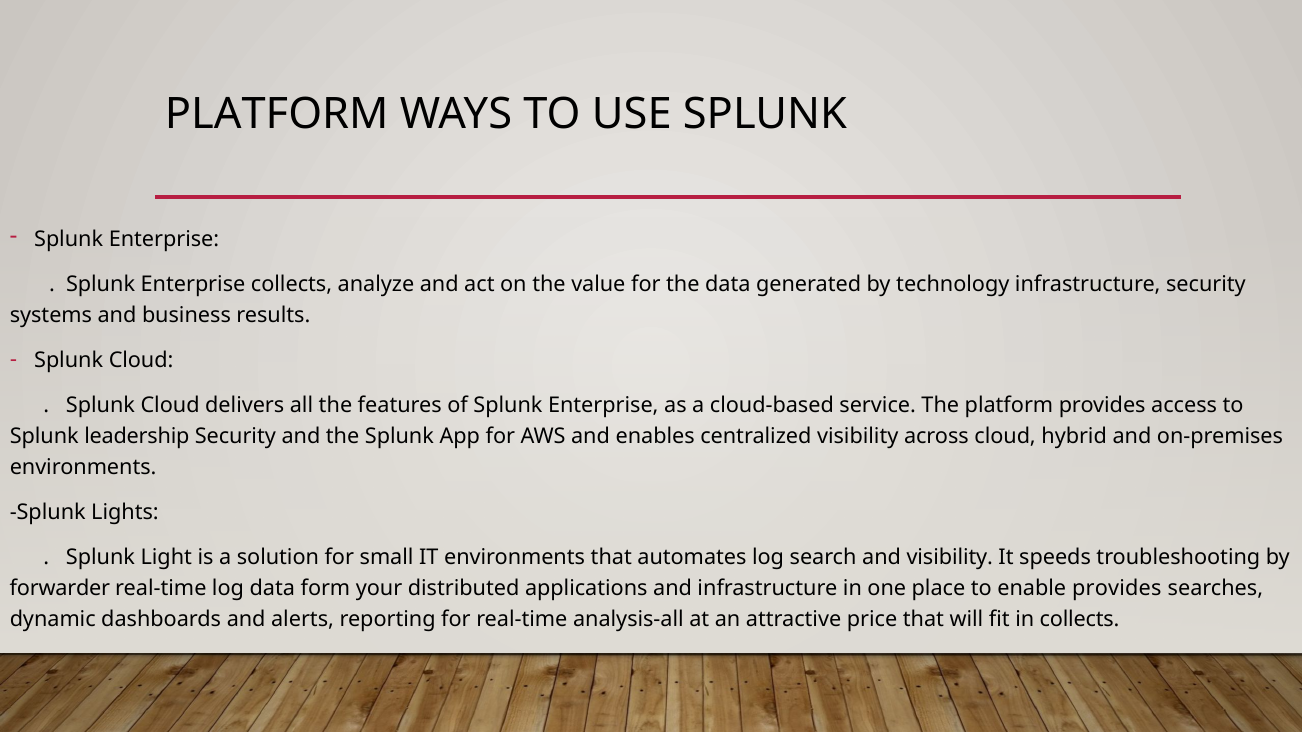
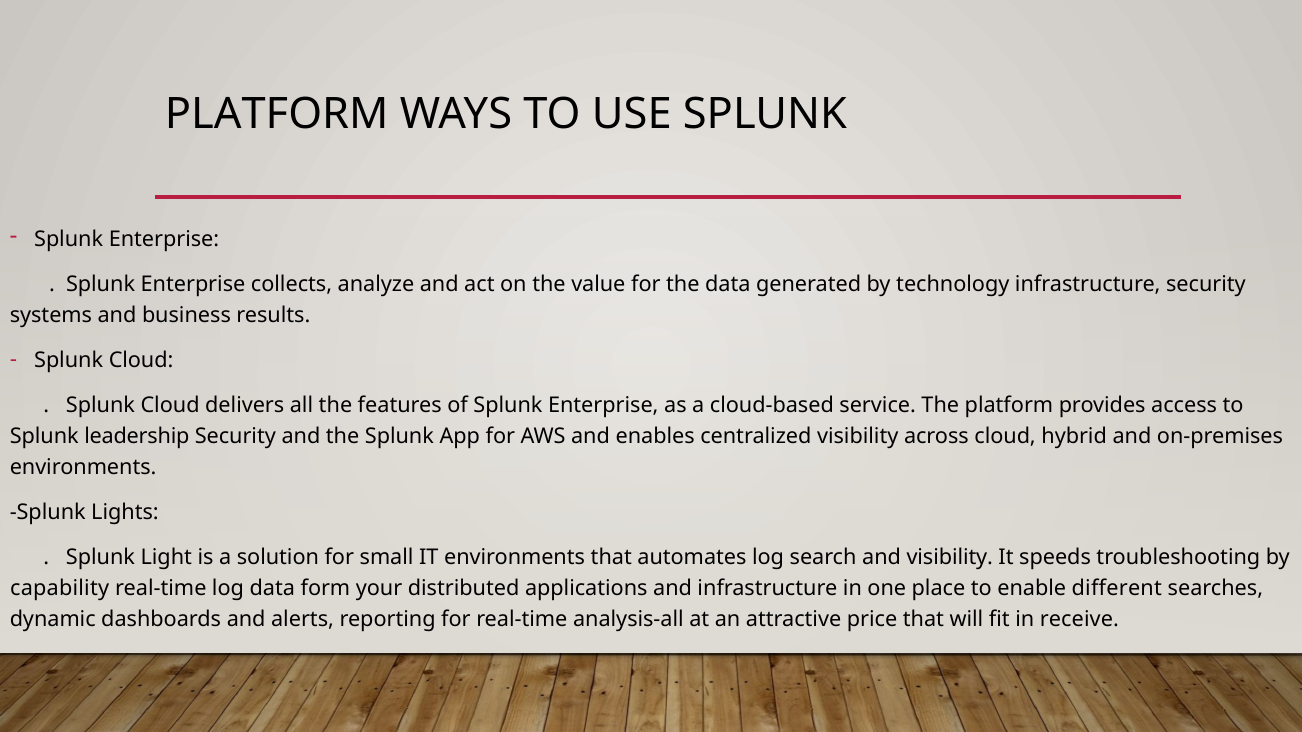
forwarder: forwarder -> capability
enable provides: provides -> different
in collects: collects -> receive
